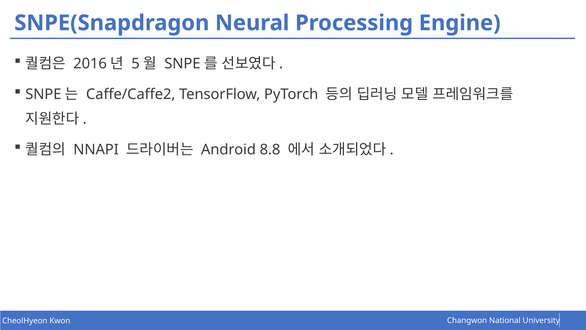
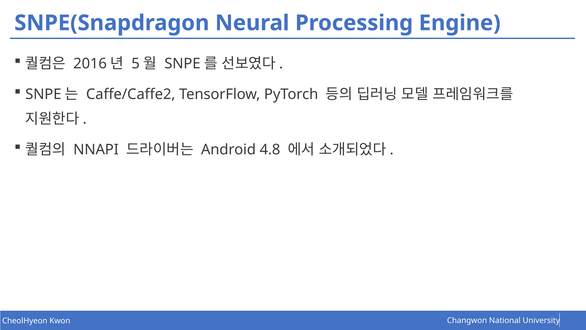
8.8: 8.8 -> 4.8
